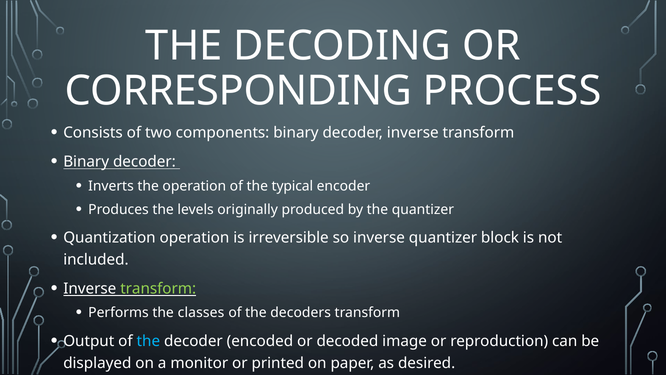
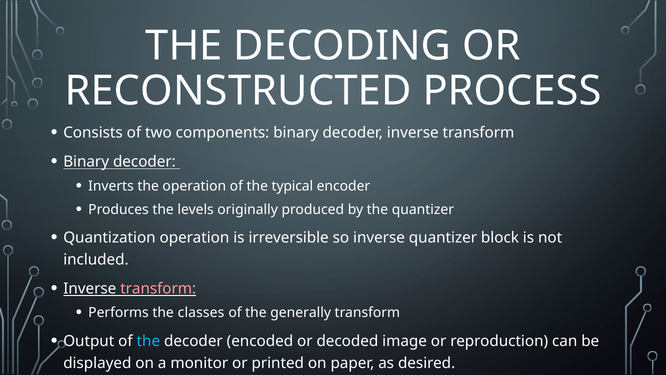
CORRESPONDING: CORRESPONDING -> RECONSTRUCTED
transform at (158, 288) colour: light green -> pink
decoders: decoders -> generally
